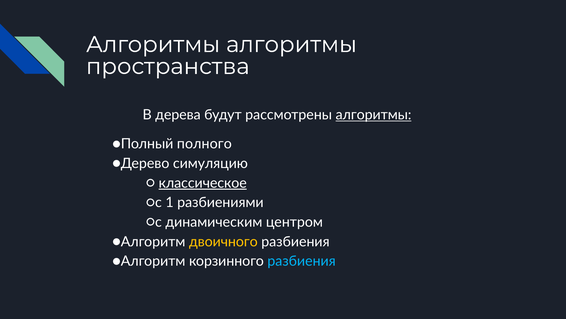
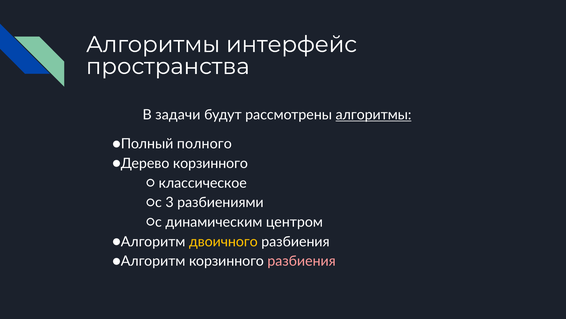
Алгоритмы алгоритмы: алгоритмы -> интерфейс
дерева: дерева -> задачи
симуляцию at (210, 163): симуляцию -> корзинного
классическое underline: present -> none
1: 1 -> 3
разбиения at (302, 261) colour: light blue -> pink
